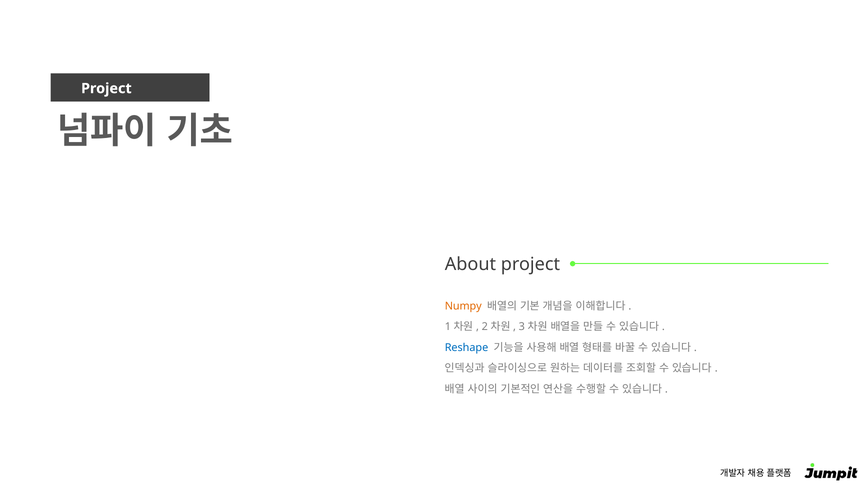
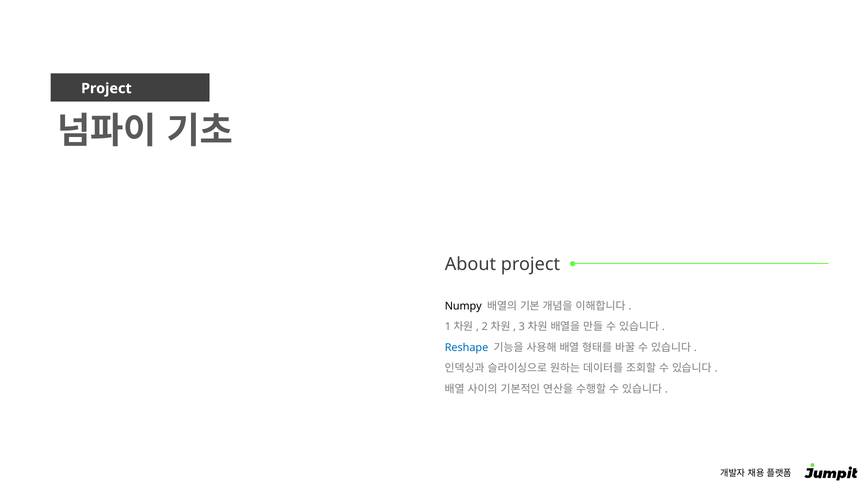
Numpy colour: orange -> black
